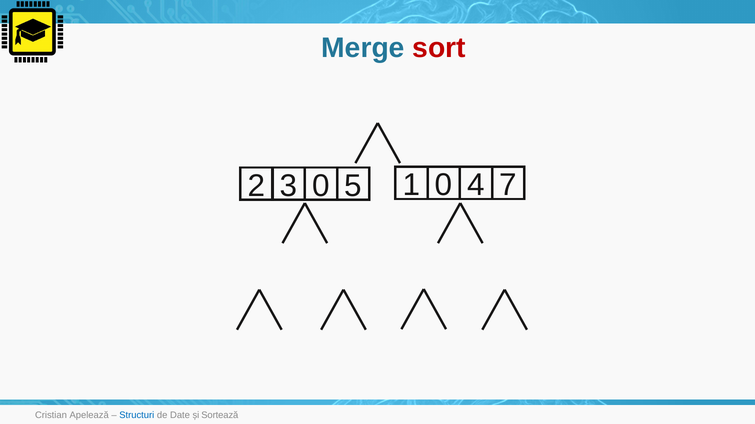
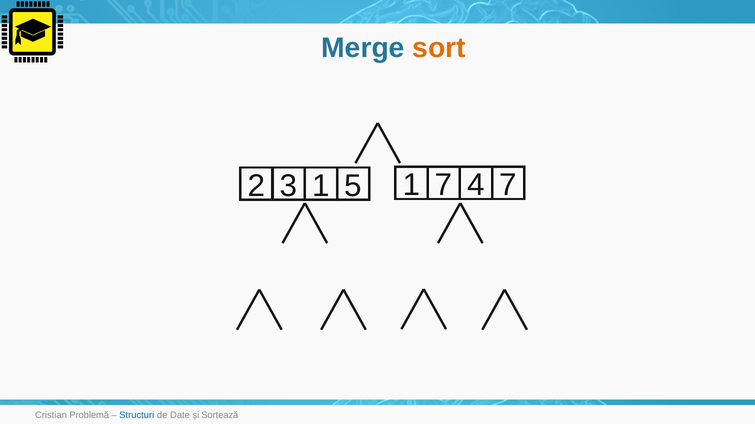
sort colour: red -> orange
3 0: 0 -> 1
5 0: 0 -> 7
Apelează: Apelează -> Problemă
